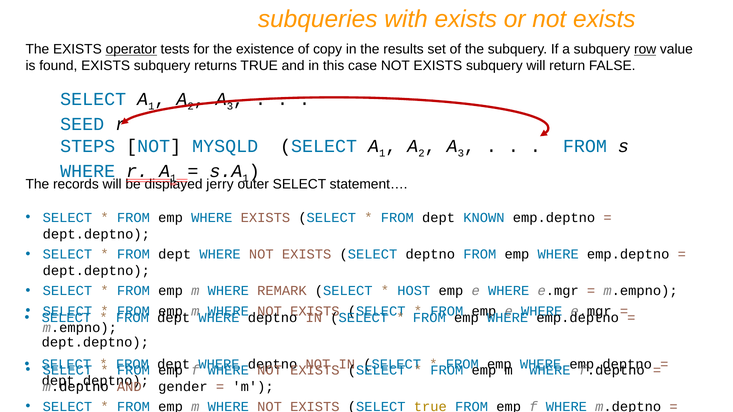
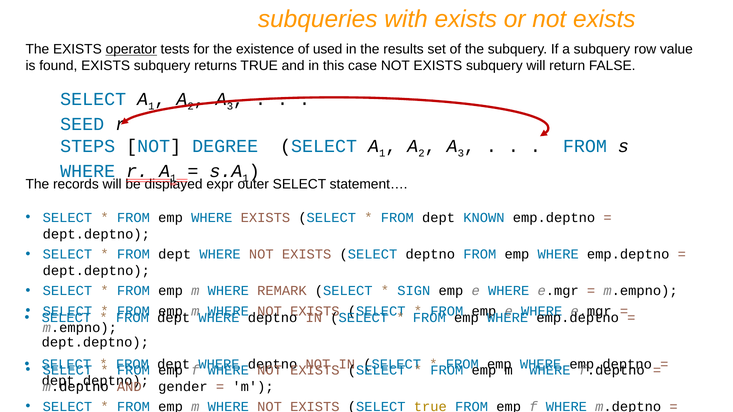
copy: copy -> used
row underline: present -> none
MYSQLD: MYSQLD -> DEGREE
jerry: jerry -> expr
HOST: HOST -> SIGN
